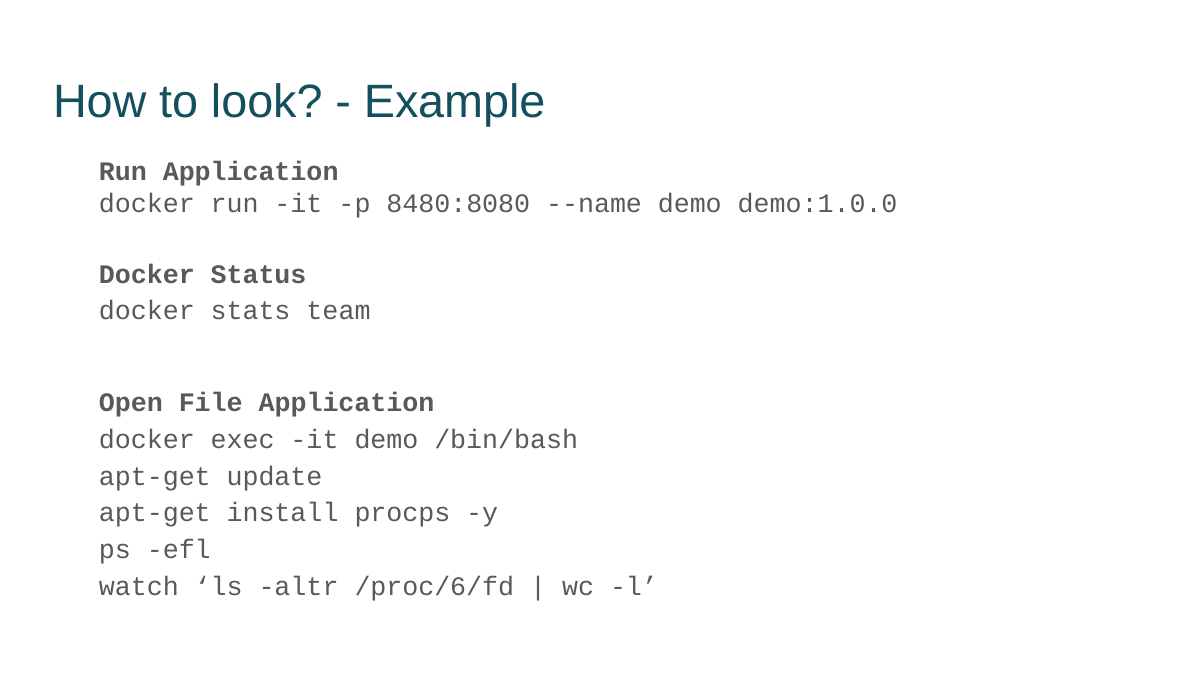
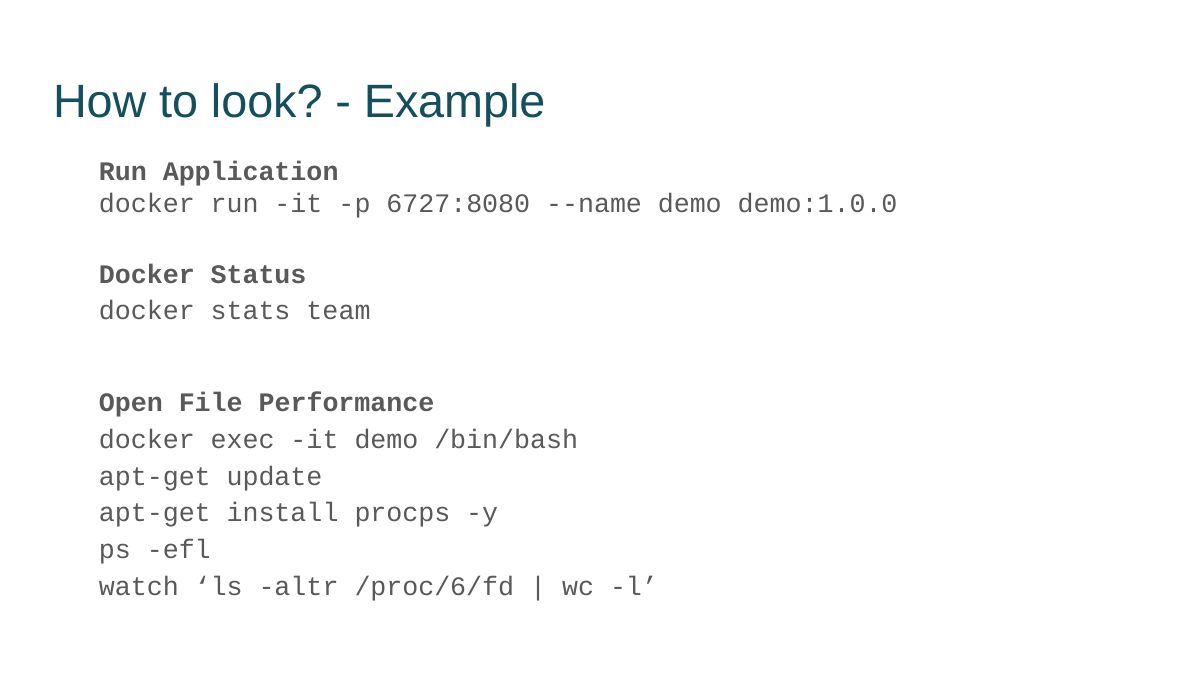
8480:8080: 8480:8080 -> 6727:8080
File Application: Application -> Performance
